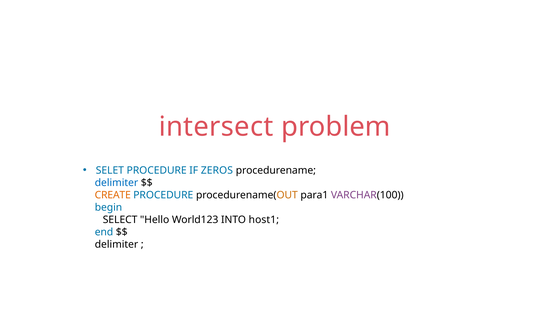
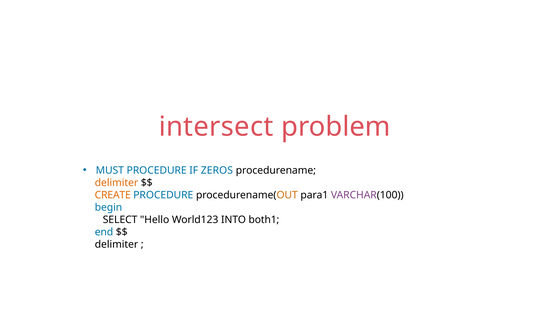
SELET: SELET -> MUST
delimiter at (116, 183) colour: blue -> orange
host1: host1 -> both1
